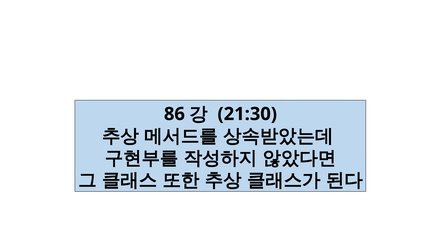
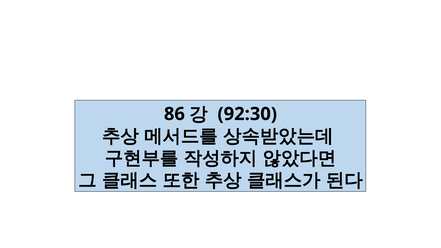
21:30: 21:30 -> 92:30
